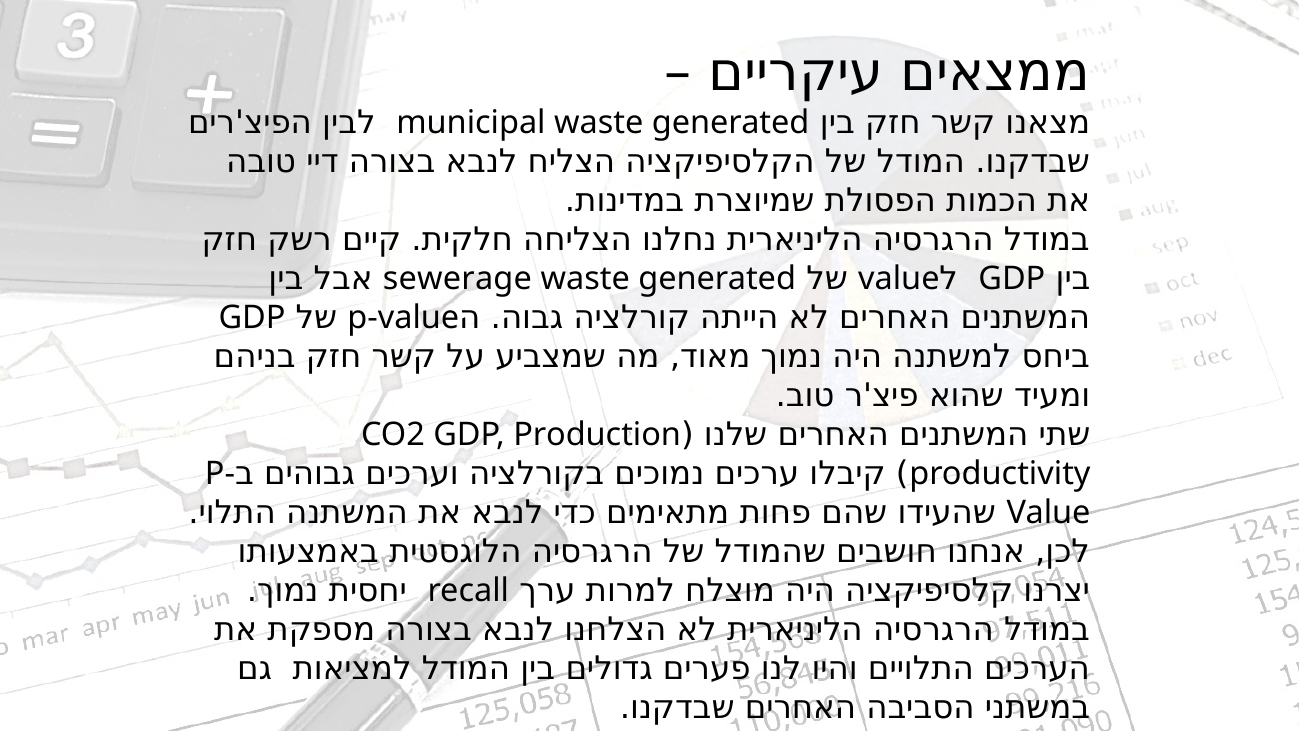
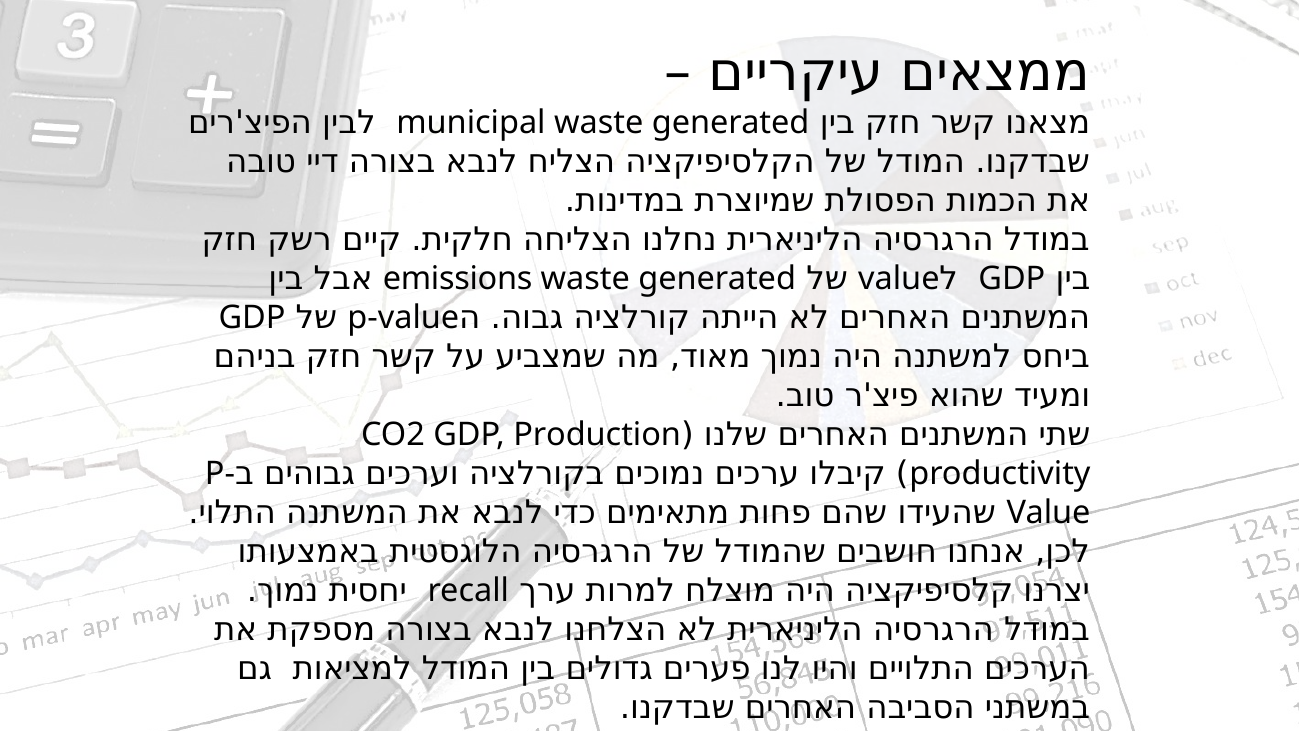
sewerage: sewerage -> emissions
